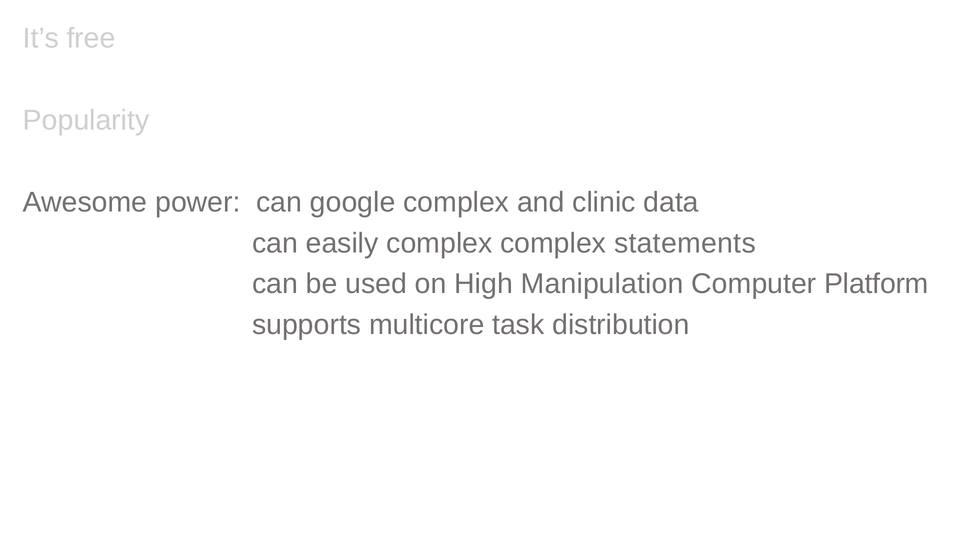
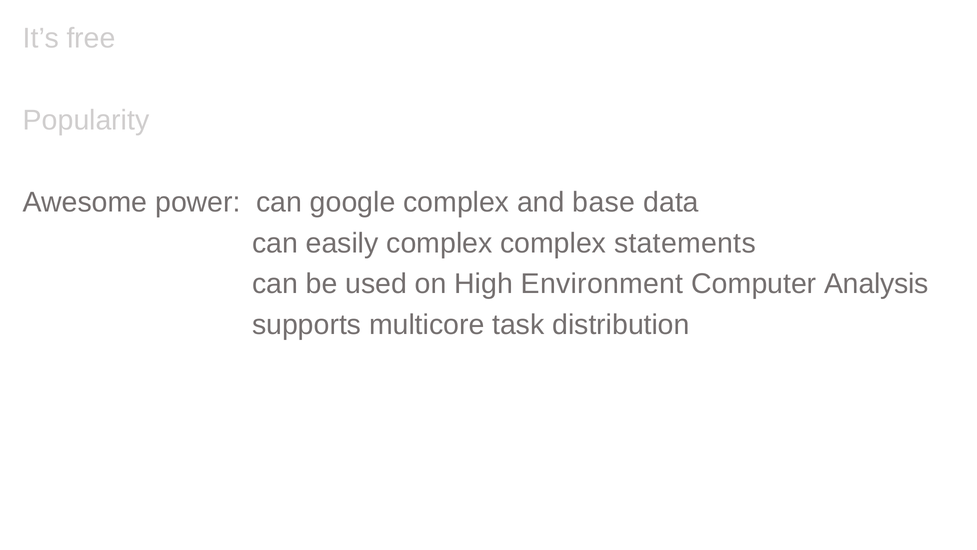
clinic: clinic -> base
Manipulation: Manipulation -> Environment
Platform: Platform -> Analysis
